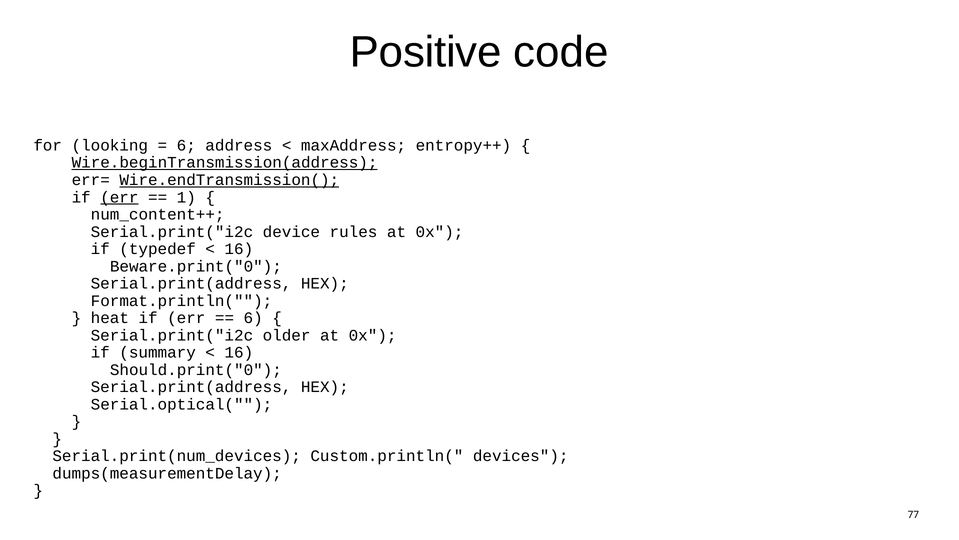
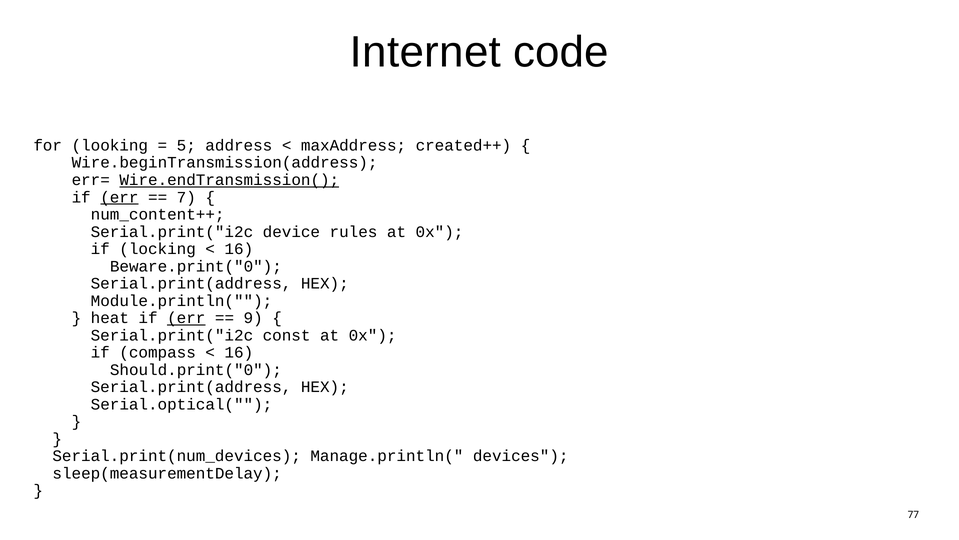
Positive: Positive -> Internet
6 at (186, 145): 6 -> 5
entropy++: entropy++ -> created++
Wire.beginTransmission(address underline: present -> none
1: 1 -> 7
typedef: typedef -> locking
Format.println(: Format.println( -> Module.println(
err at (186, 318) underline: none -> present
6 at (253, 318): 6 -> 9
older: older -> const
summary: summary -> compass
Custom.println(: Custom.println( -> Manage.println(
dumps(measurementDelay: dumps(measurementDelay -> sleep(measurementDelay
